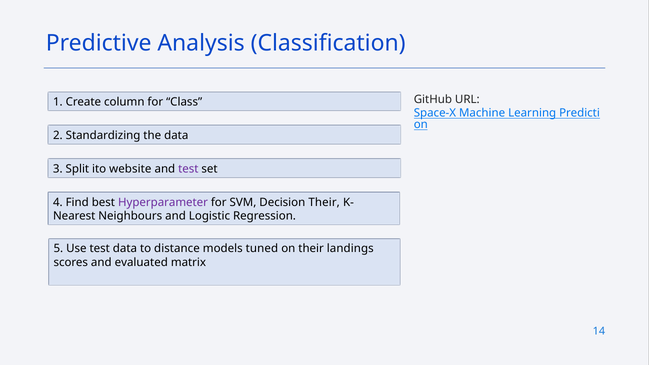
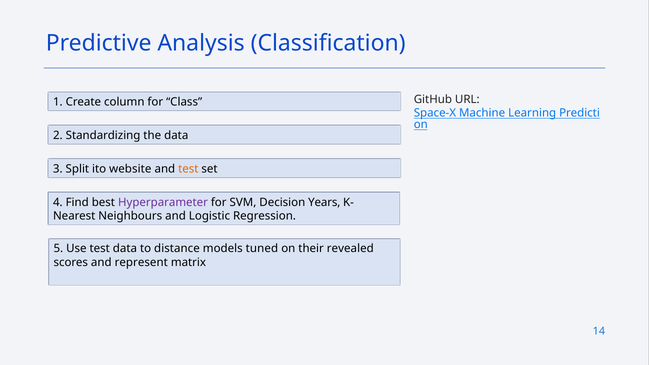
test at (188, 169) colour: purple -> orange
Decision Their: Their -> Years
landings: landings -> revealed
evaluated: evaluated -> represent
